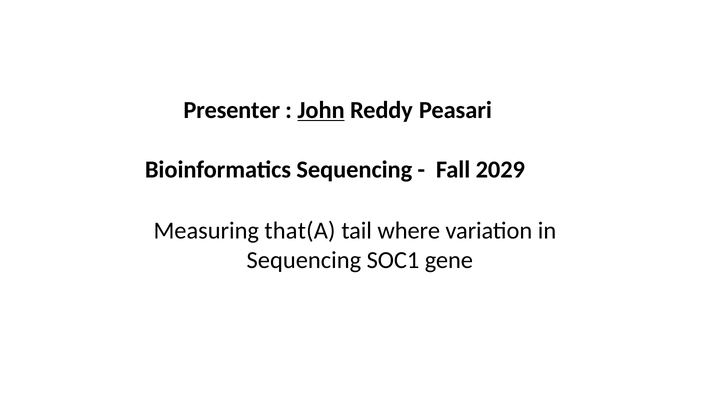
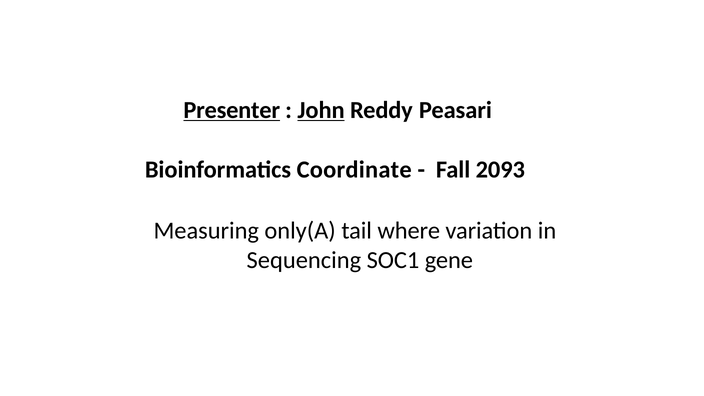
Presenter underline: none -> present
Bioinformatics Sequencing: Sequencing -> Coordinate
2029: 2029 -> 2093
that(A: that(A -> only(A
